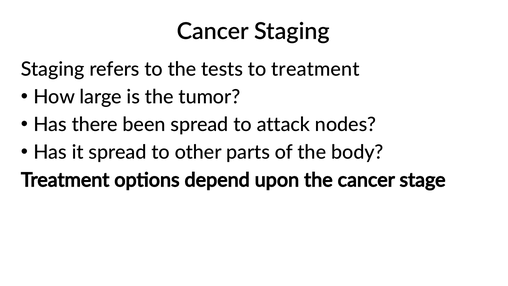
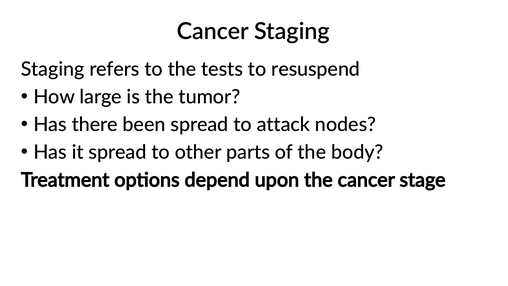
to treatment: treatment -> resuspend
